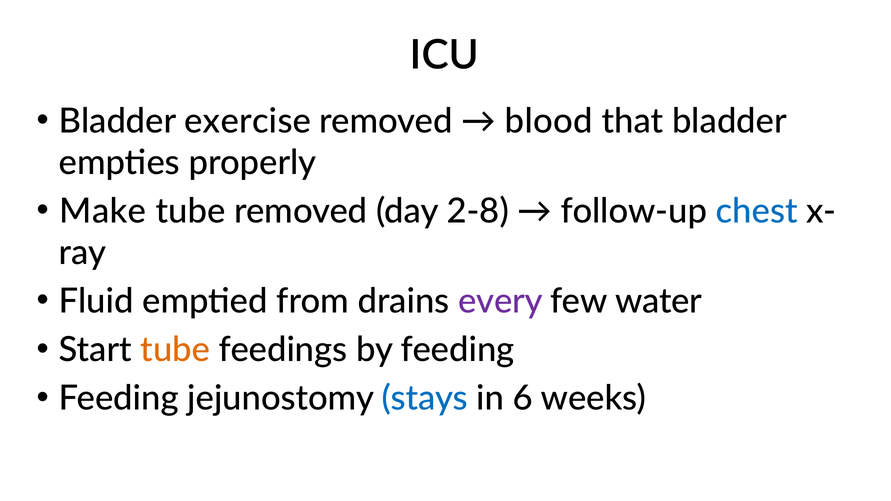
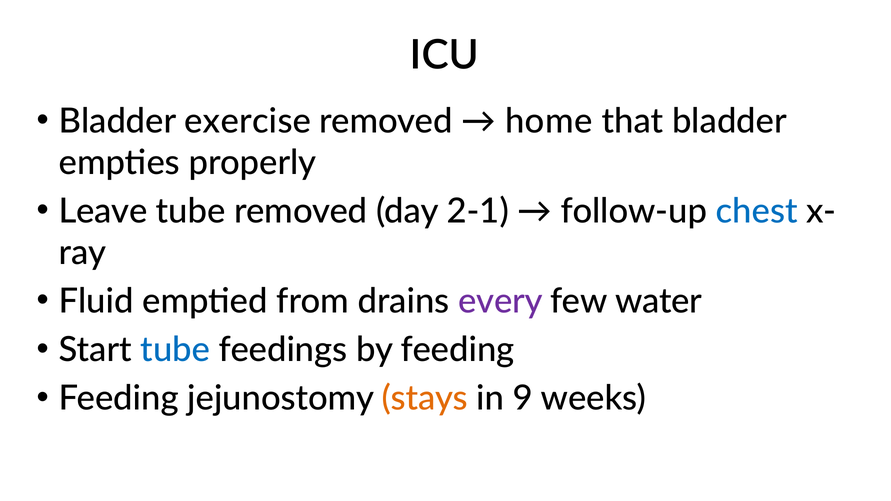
blood: blood -> home
Make: Make -> Leave
2-8: 2-8 -> 2-1
tube at (175, 350) colour: orange -> blue
stays colour: blue -> orange
6: 6 -> 9
